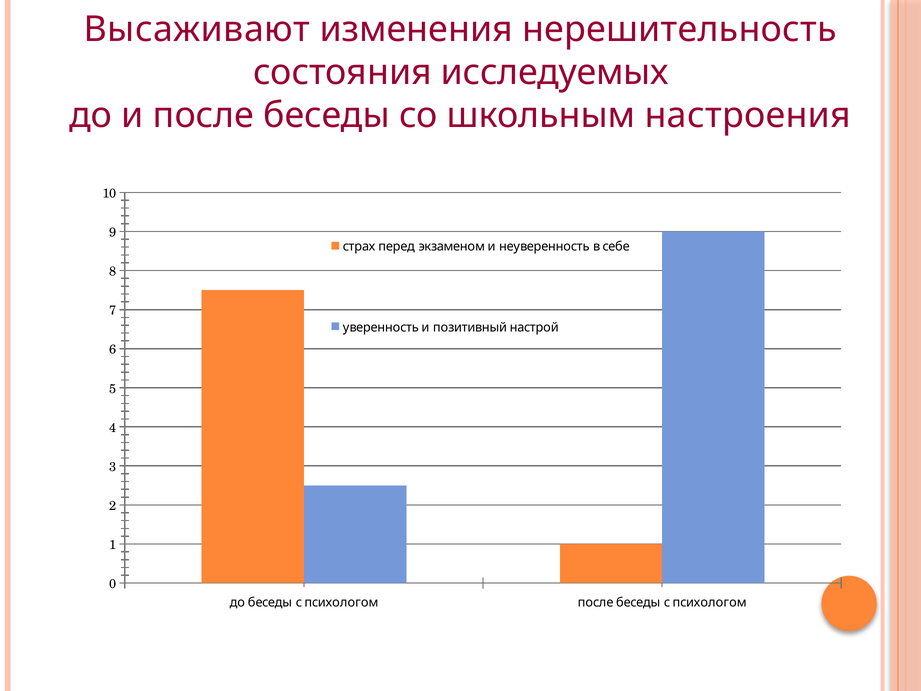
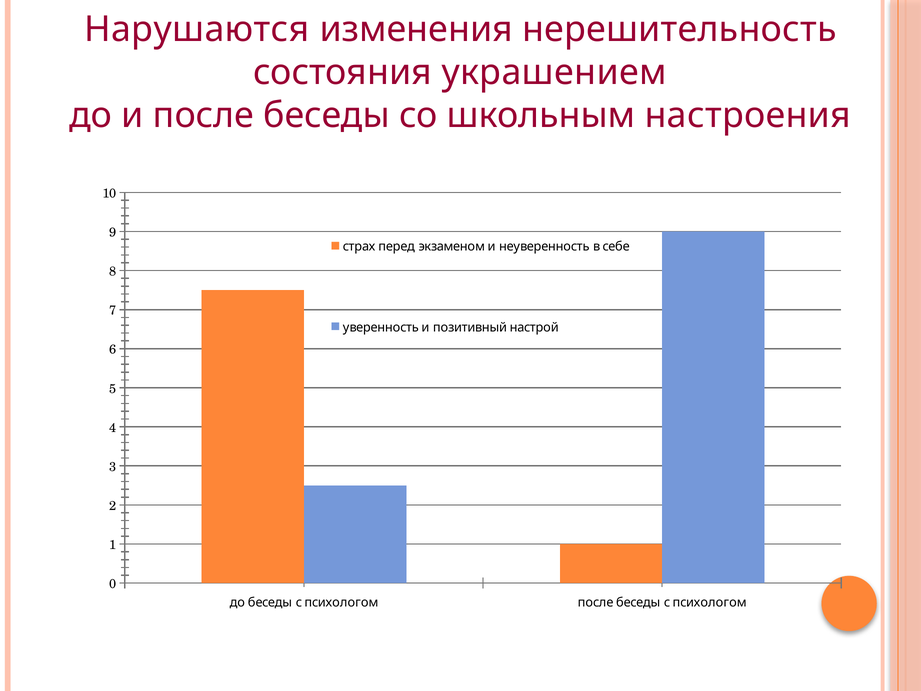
Высаживают: Высаживают -> Нарушаются
исследуемых: исследуемых -> украшением
